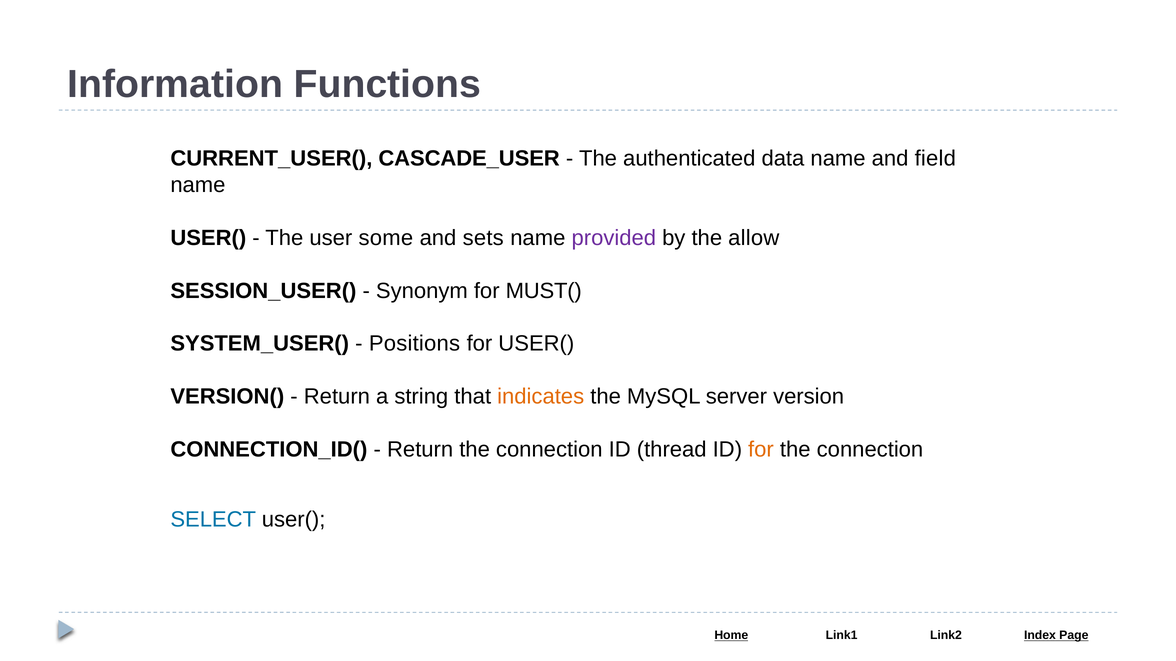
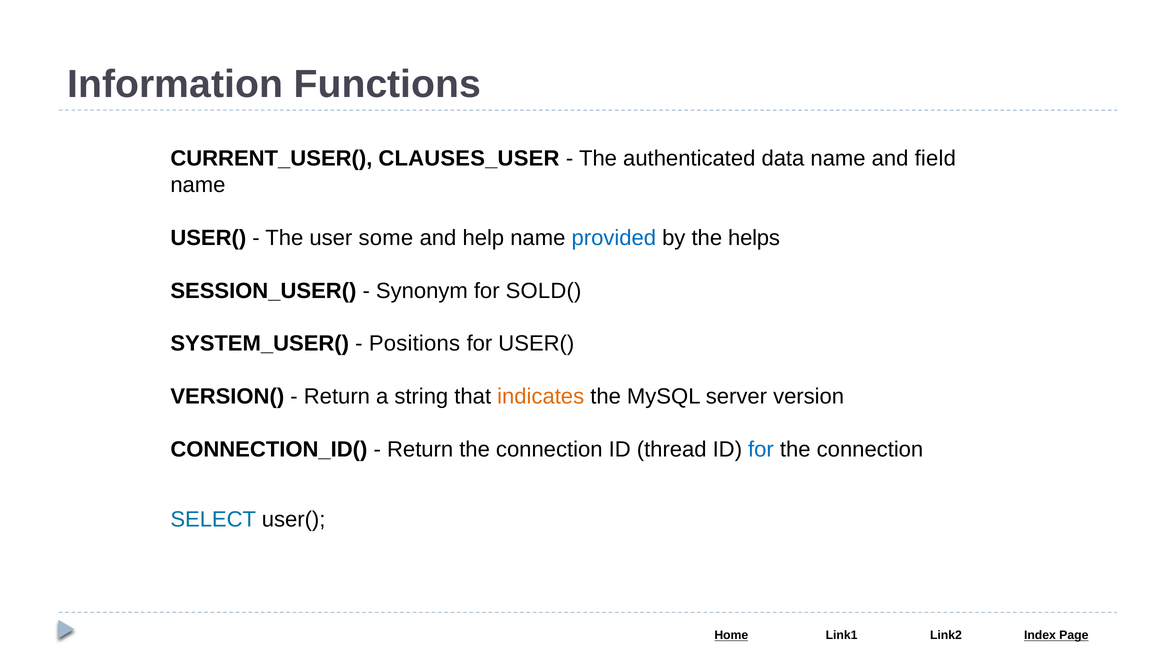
CASCADE_USER: CASCADE_USER -> CLAUSES_USER
sets: sets -> help
provided colour: purple -> blue
allow: allow -> helps
MUST(: MUST( -> SOLD(
for at (761, 450) colour: orange -> blue
